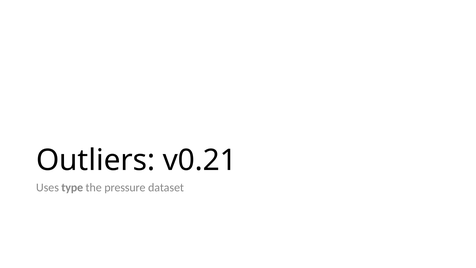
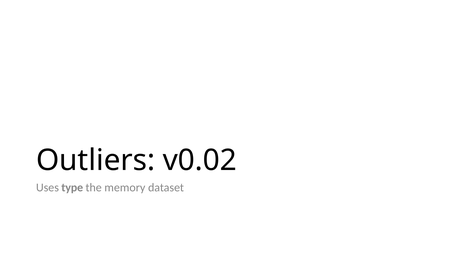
v0.21: v0.21 -> v0.02
pressure: pressure -> memory
